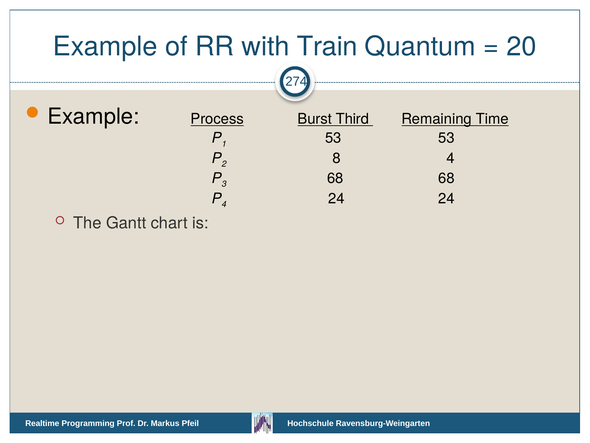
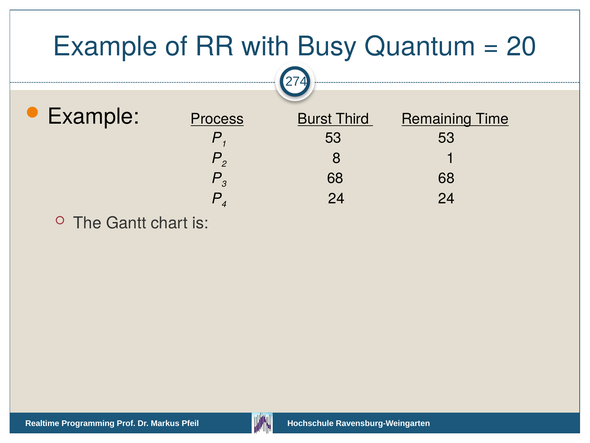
Train: Train -> Busy
8 4: 4 -> 1
